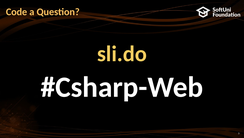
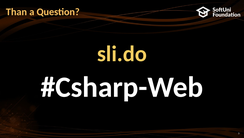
Code: Code -> Than
